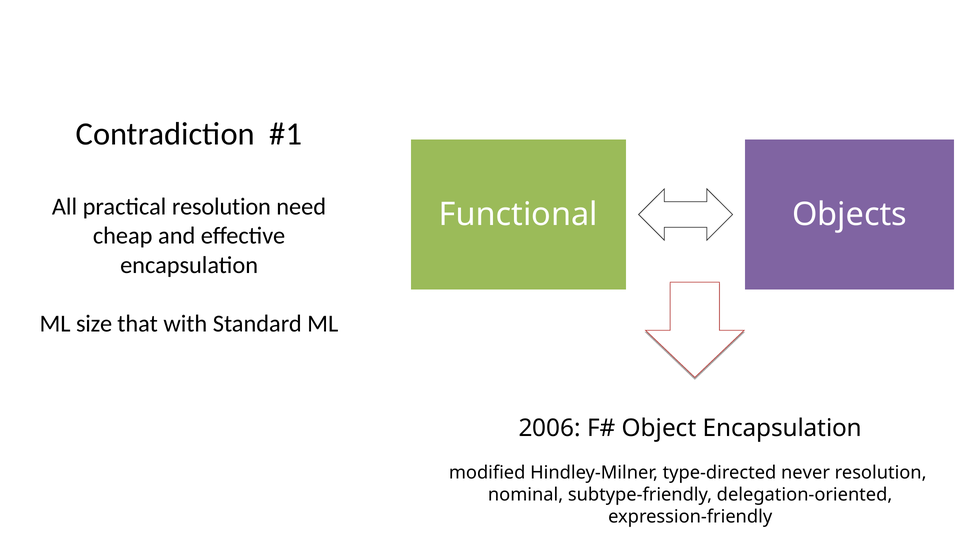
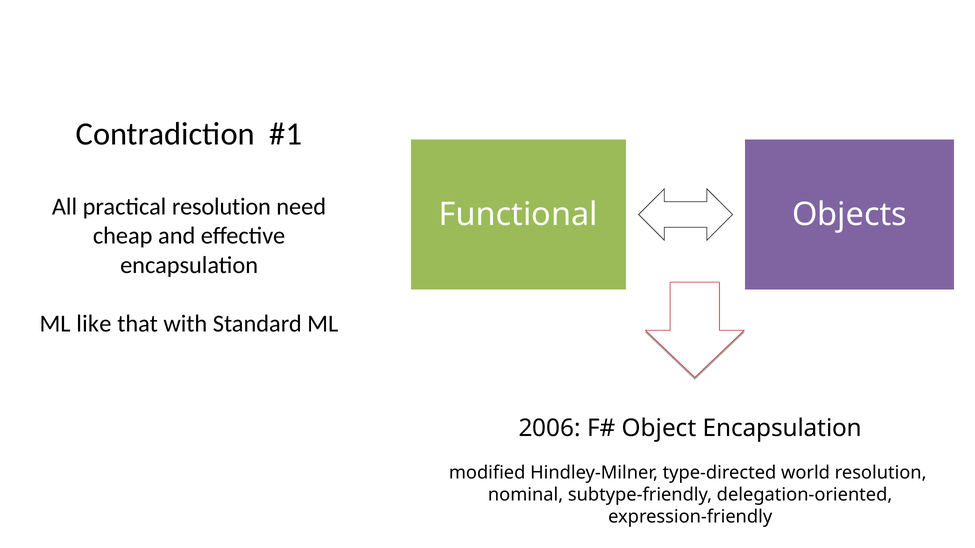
size: size -> like
never: never -> world
